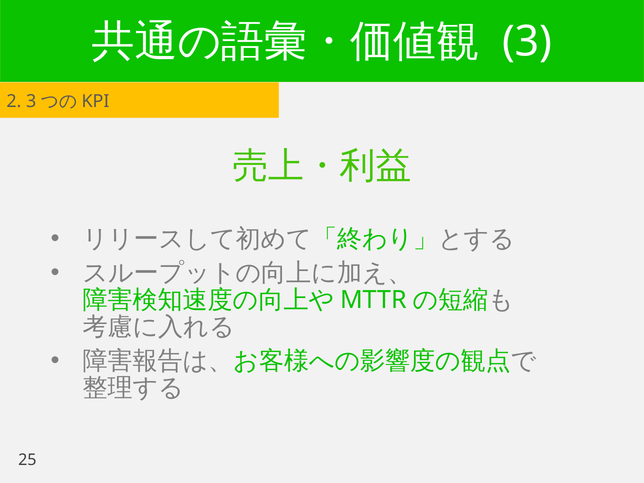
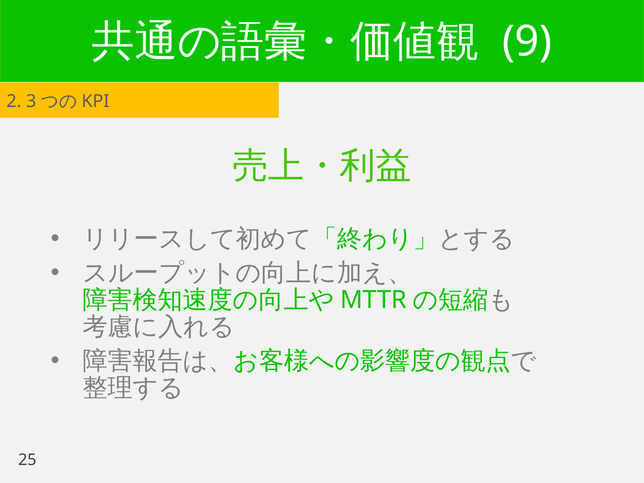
3: 3 -> 9
